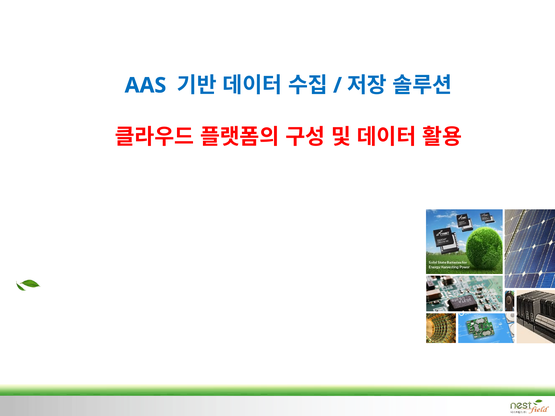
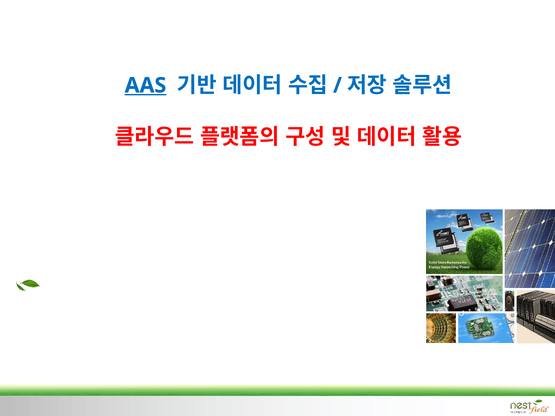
AAS underline: none -> present
